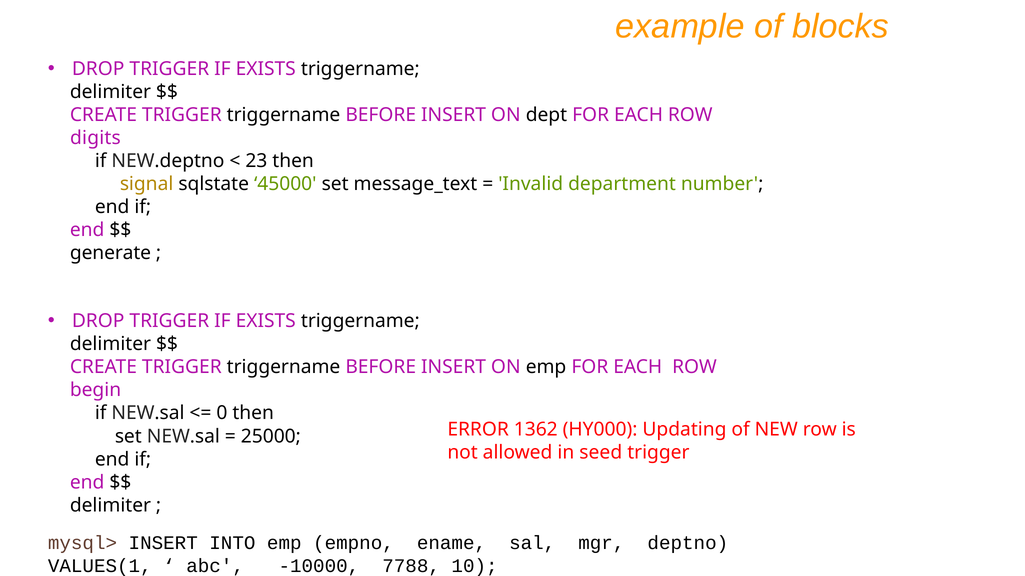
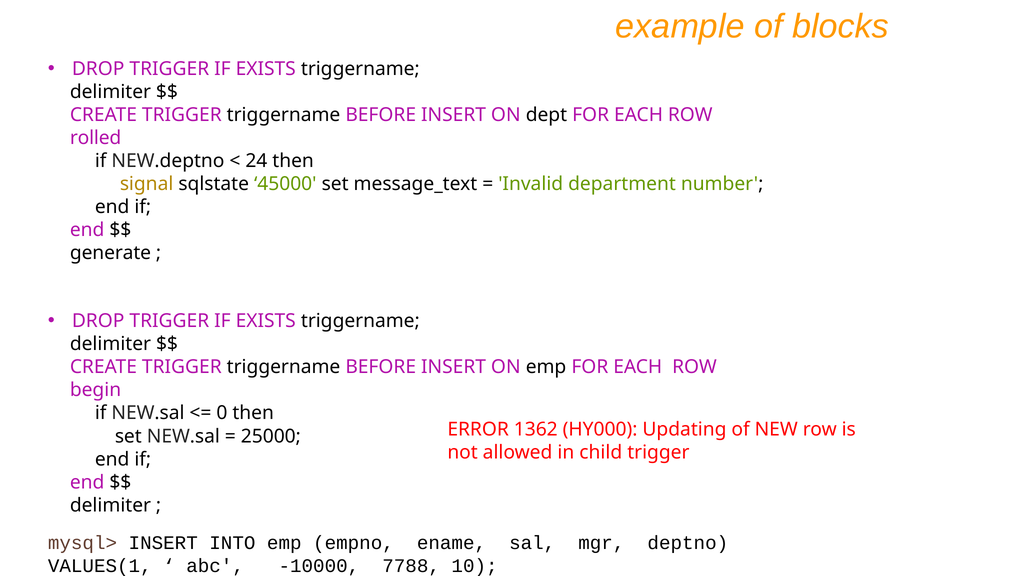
digits: digits -> rolled
23: 23 -> 24
seed: seed -> child
